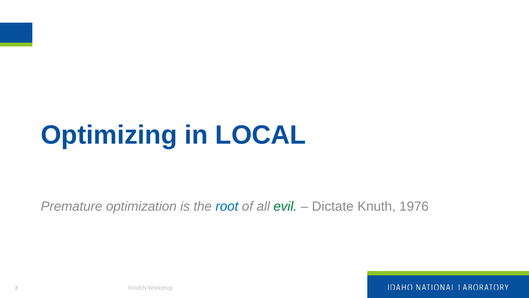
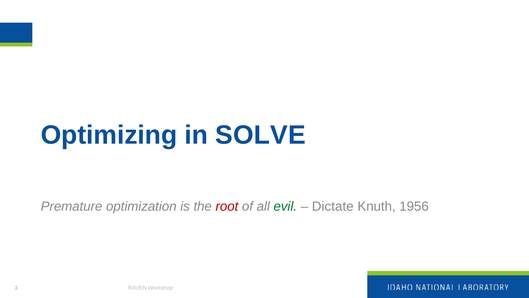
LOCAL: LOCAL -> SOLVE
root colour: blue -> red
1976: 1976 -> 1956
